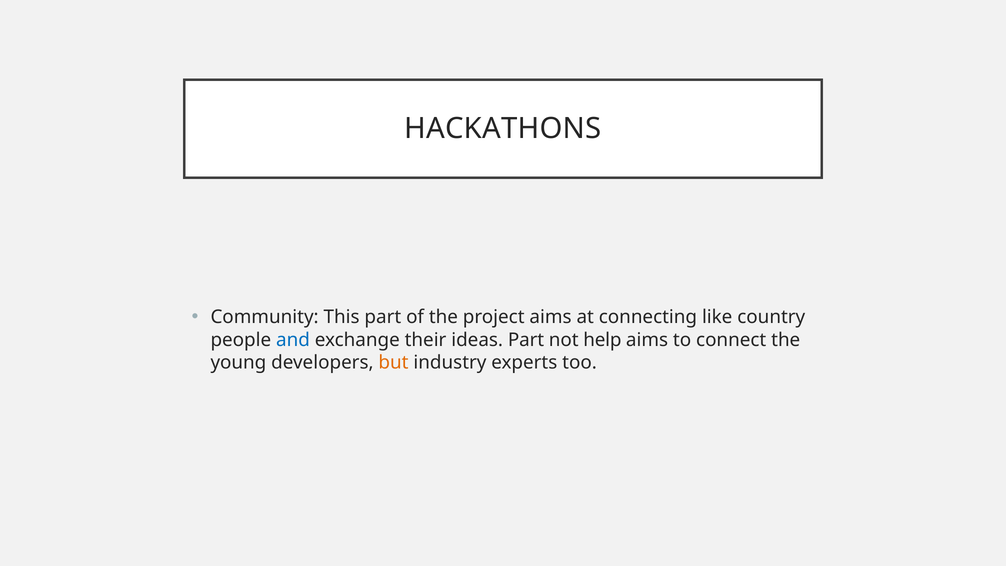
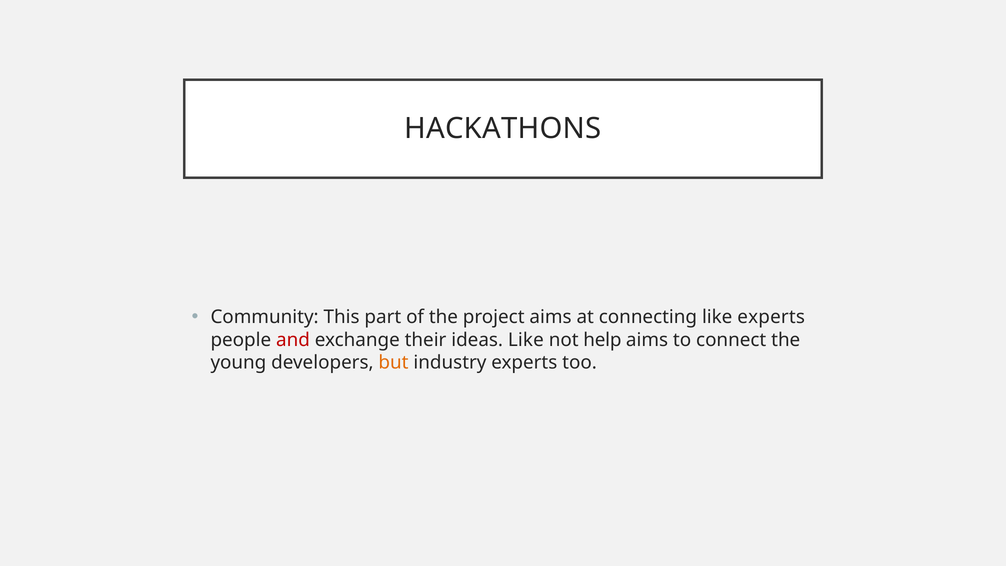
like country: country -> experts
and colour: blue -> red
ideas Part: Part -> Like
